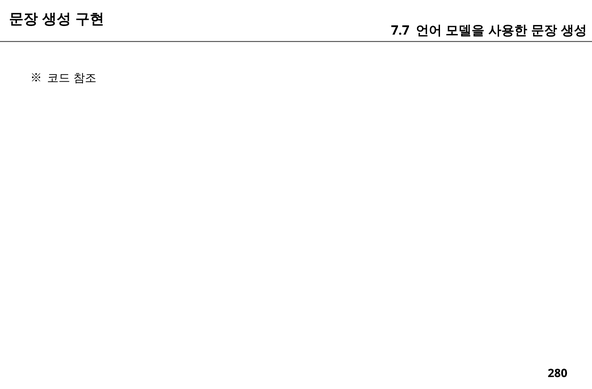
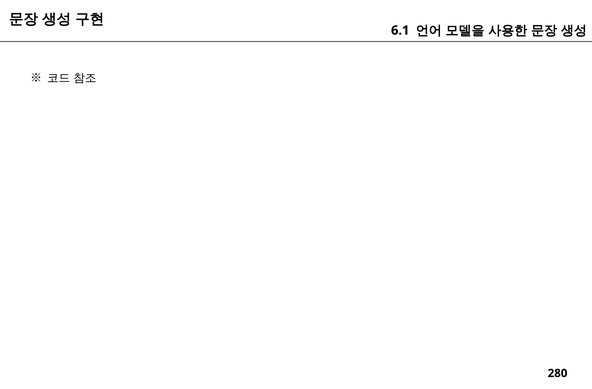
7.7: 7.7 -> 6.1
